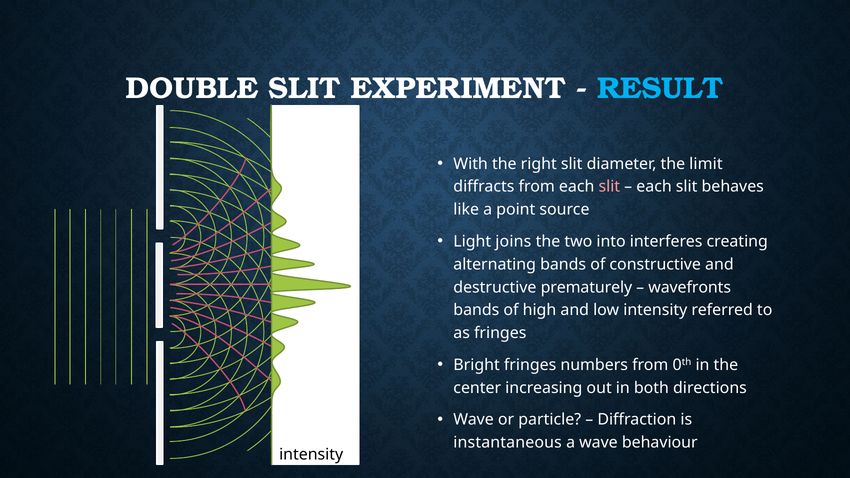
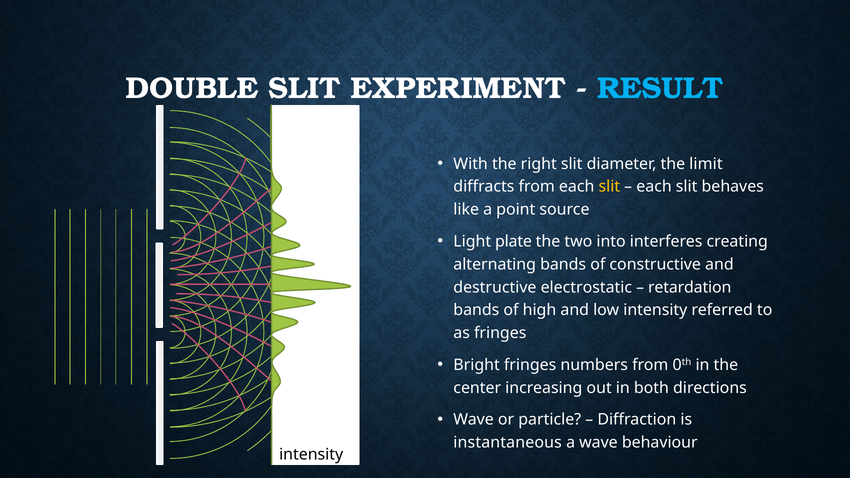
slit at (609, 187) colour: pink -> yellow
joins: joins -> plate
prematurely: prematurely -> electrostatic
wavefronts: wavefronts -> retardation
